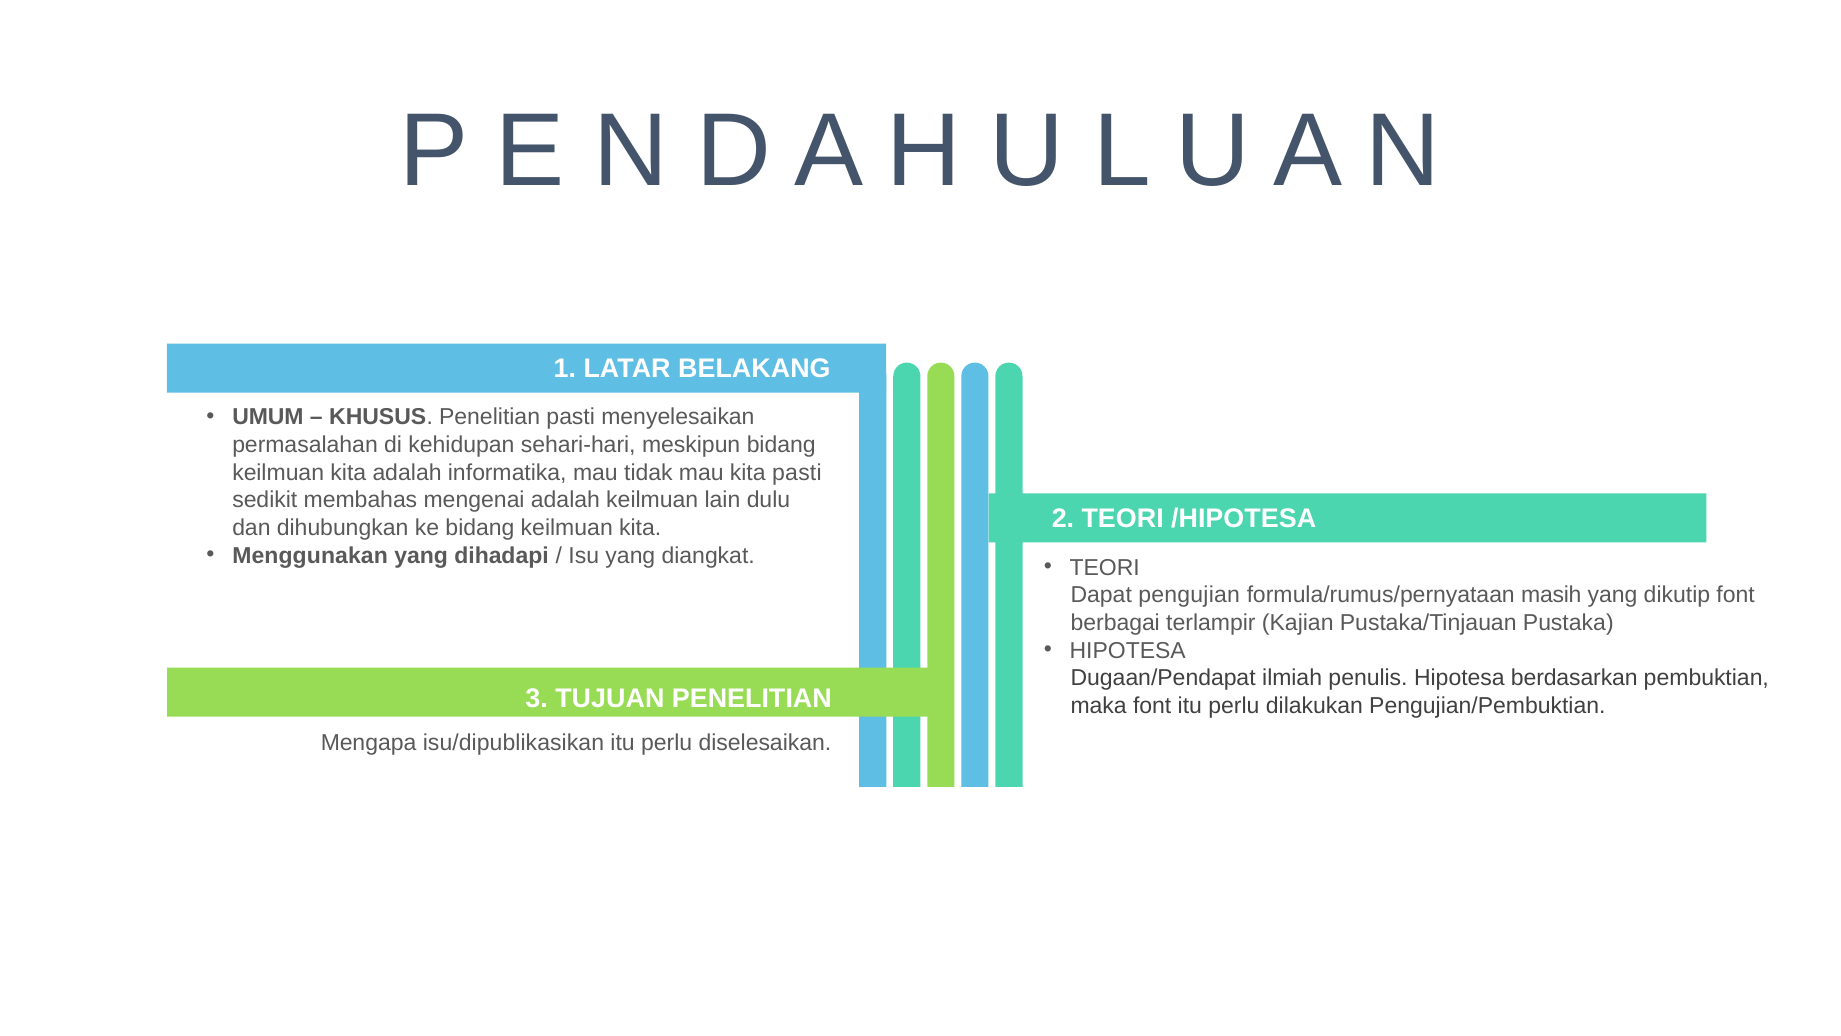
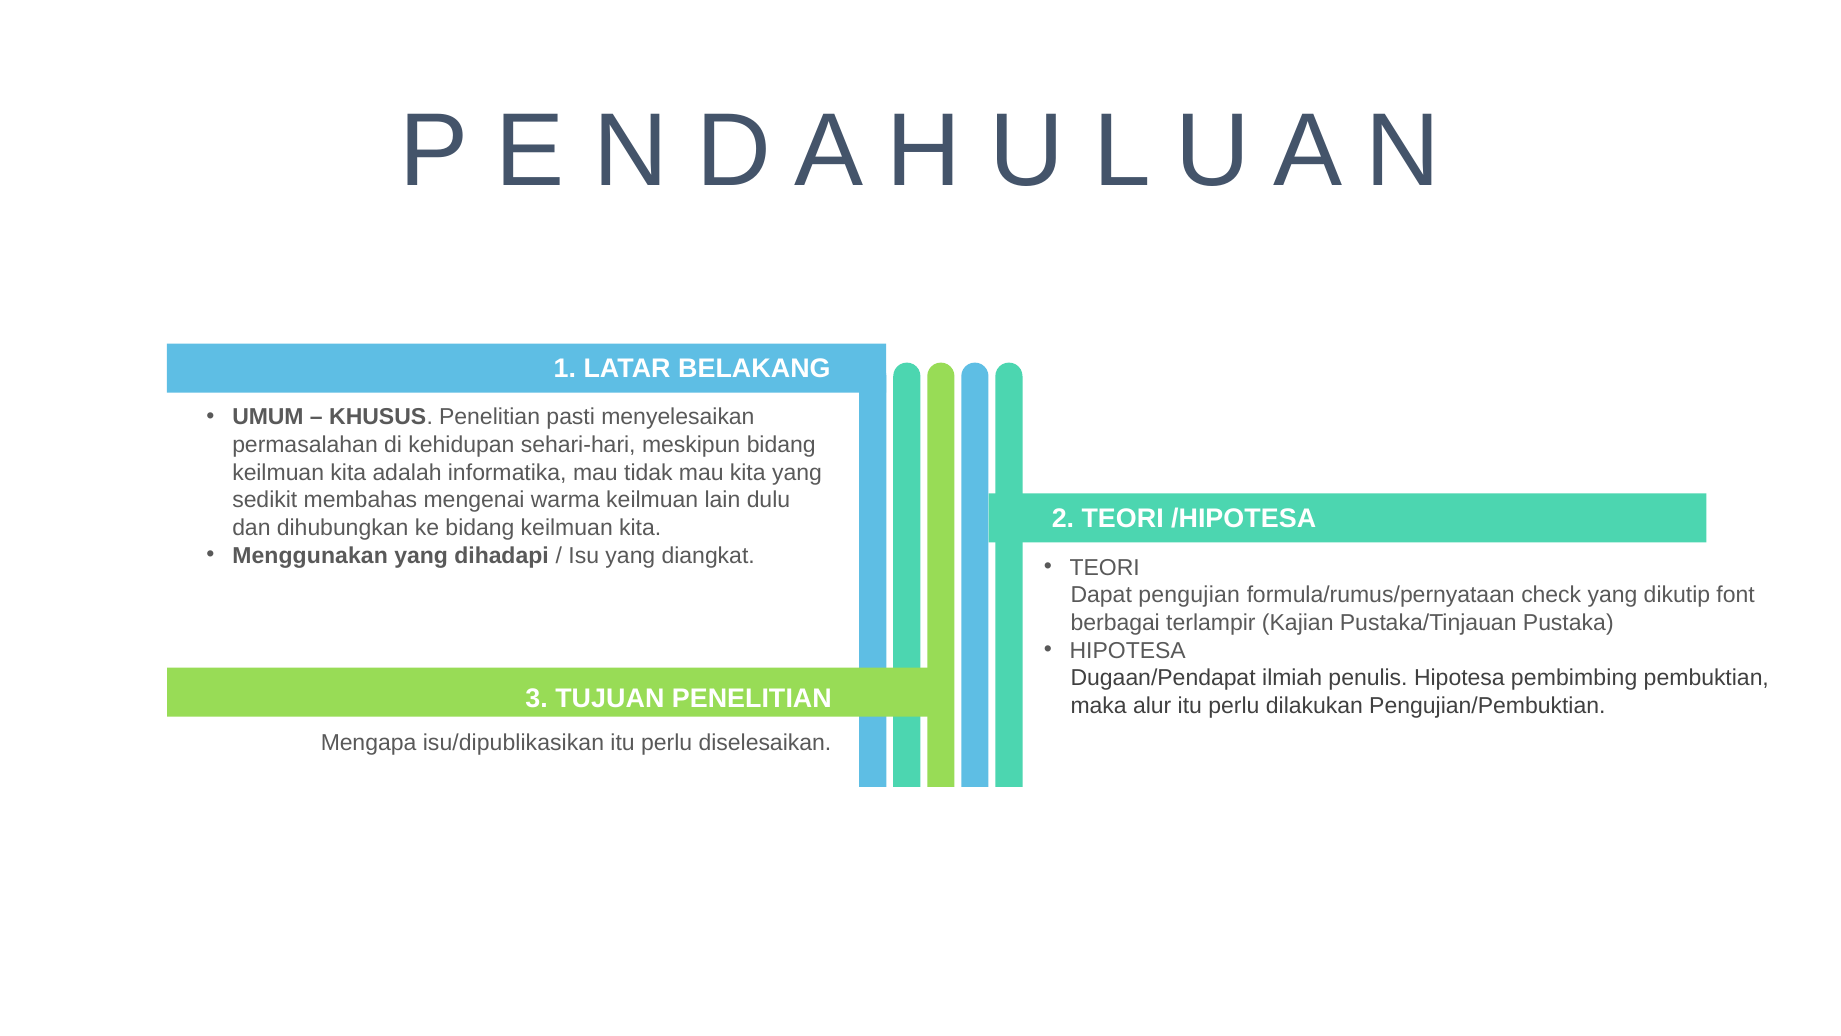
kita pasti: pasti -> yang
mengenai adalah: adalah -> warma
masih: masih -> check
berdasarkan: berdasarkan -> pembimbing
maka font: font -> alur
